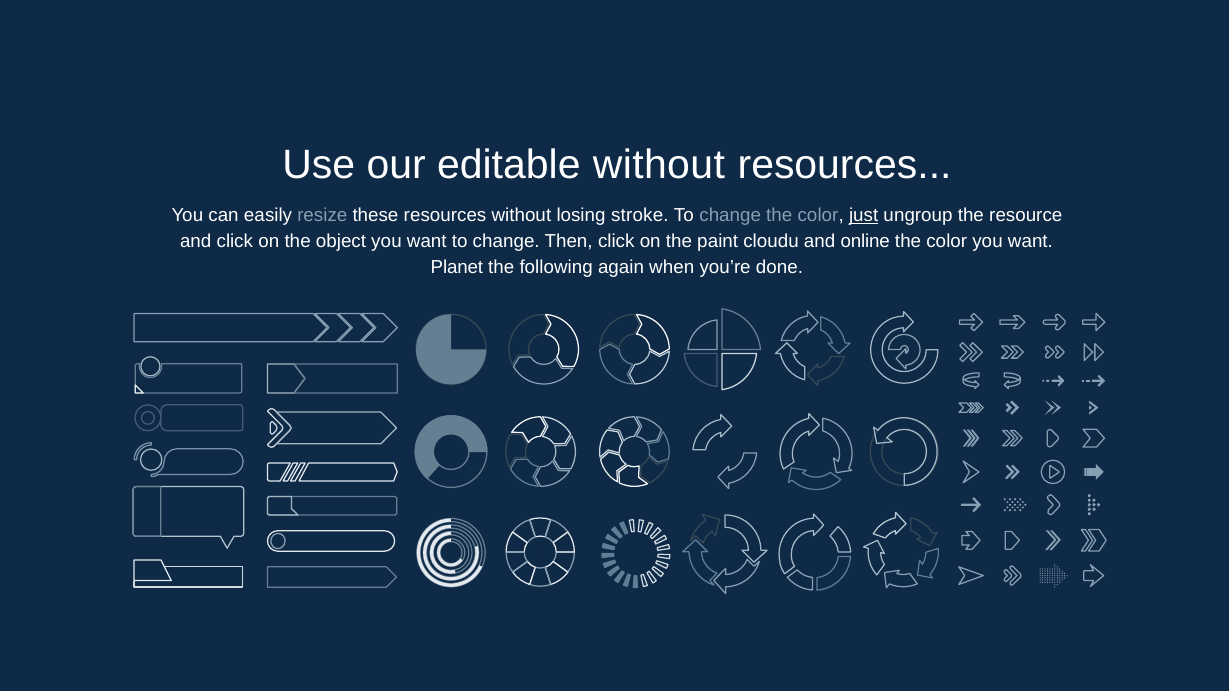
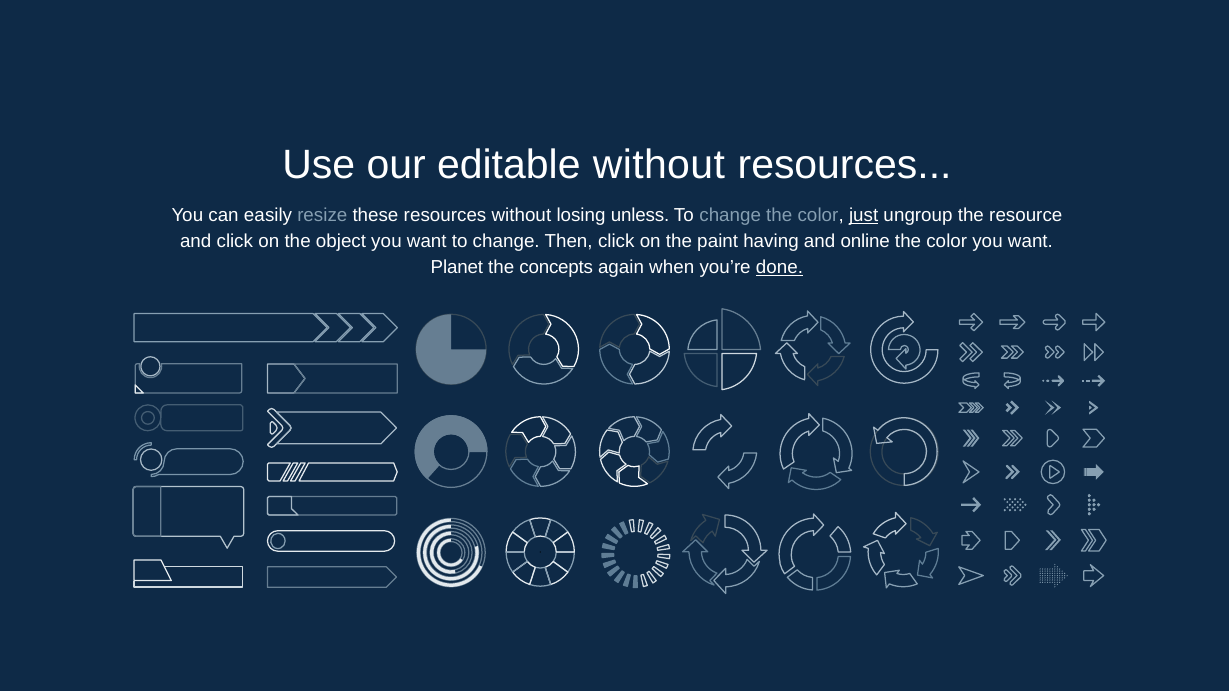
stroke: stroke -> unless
cloudu: cloudu -> having
following: following -> concepts
done underline: none -> present
